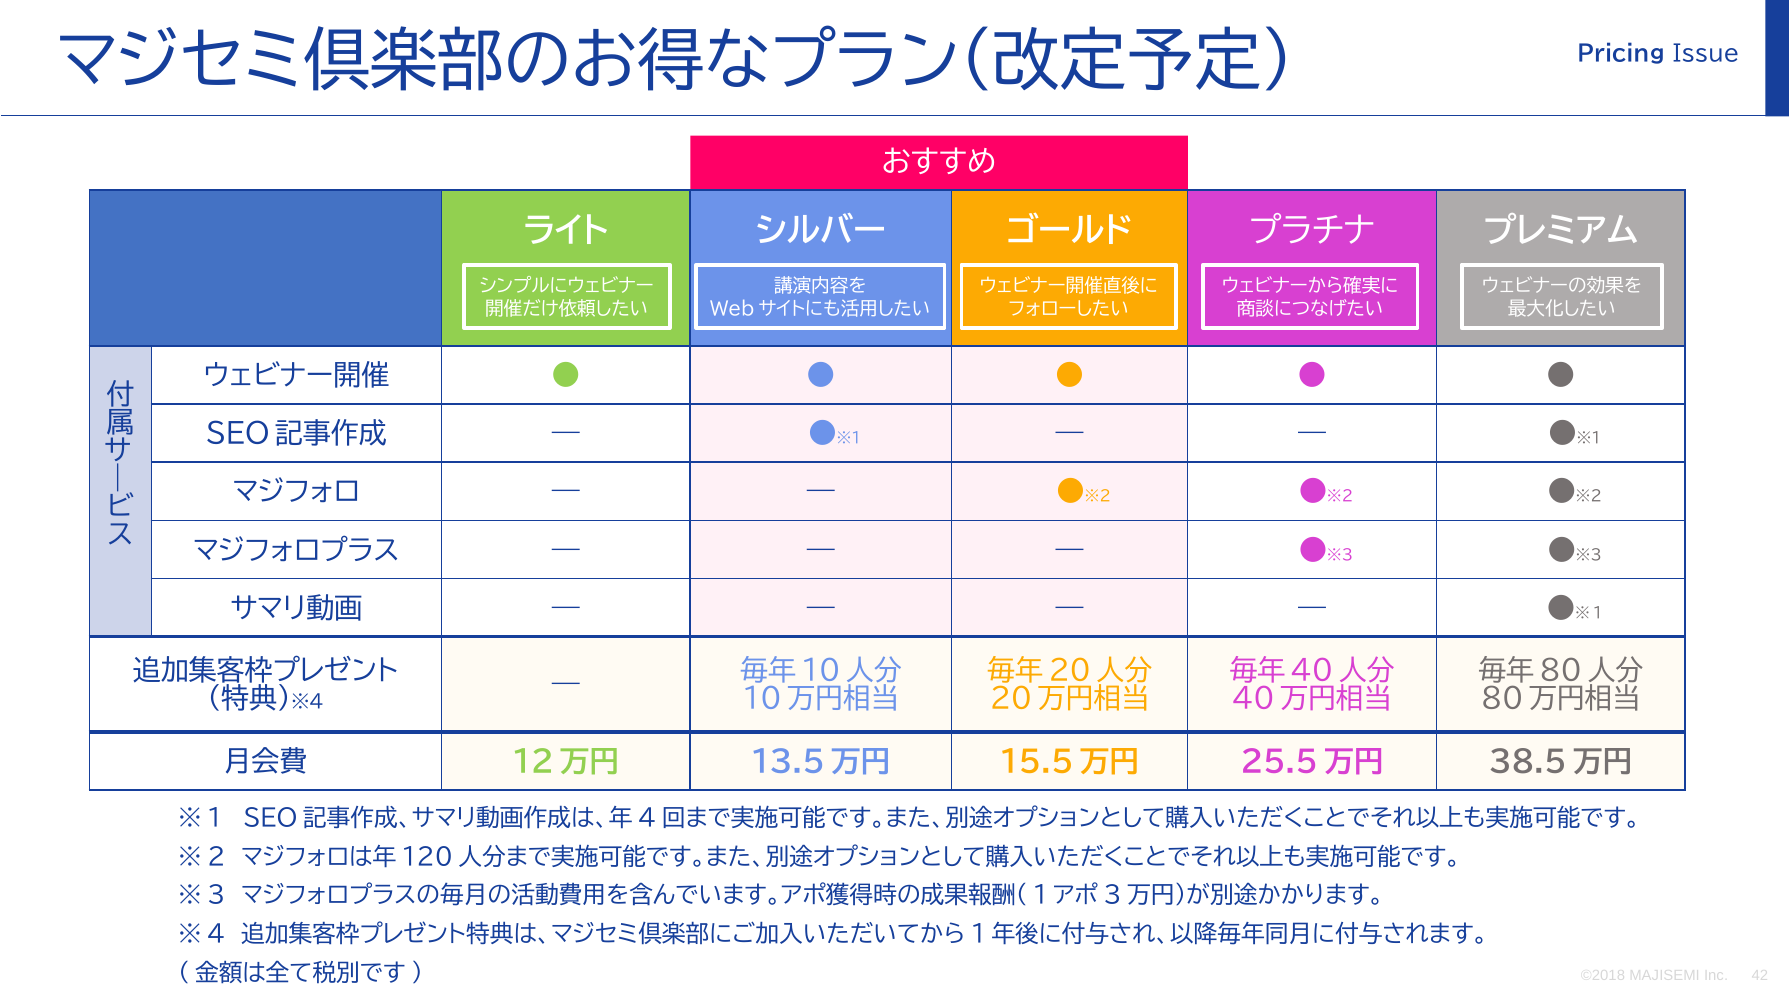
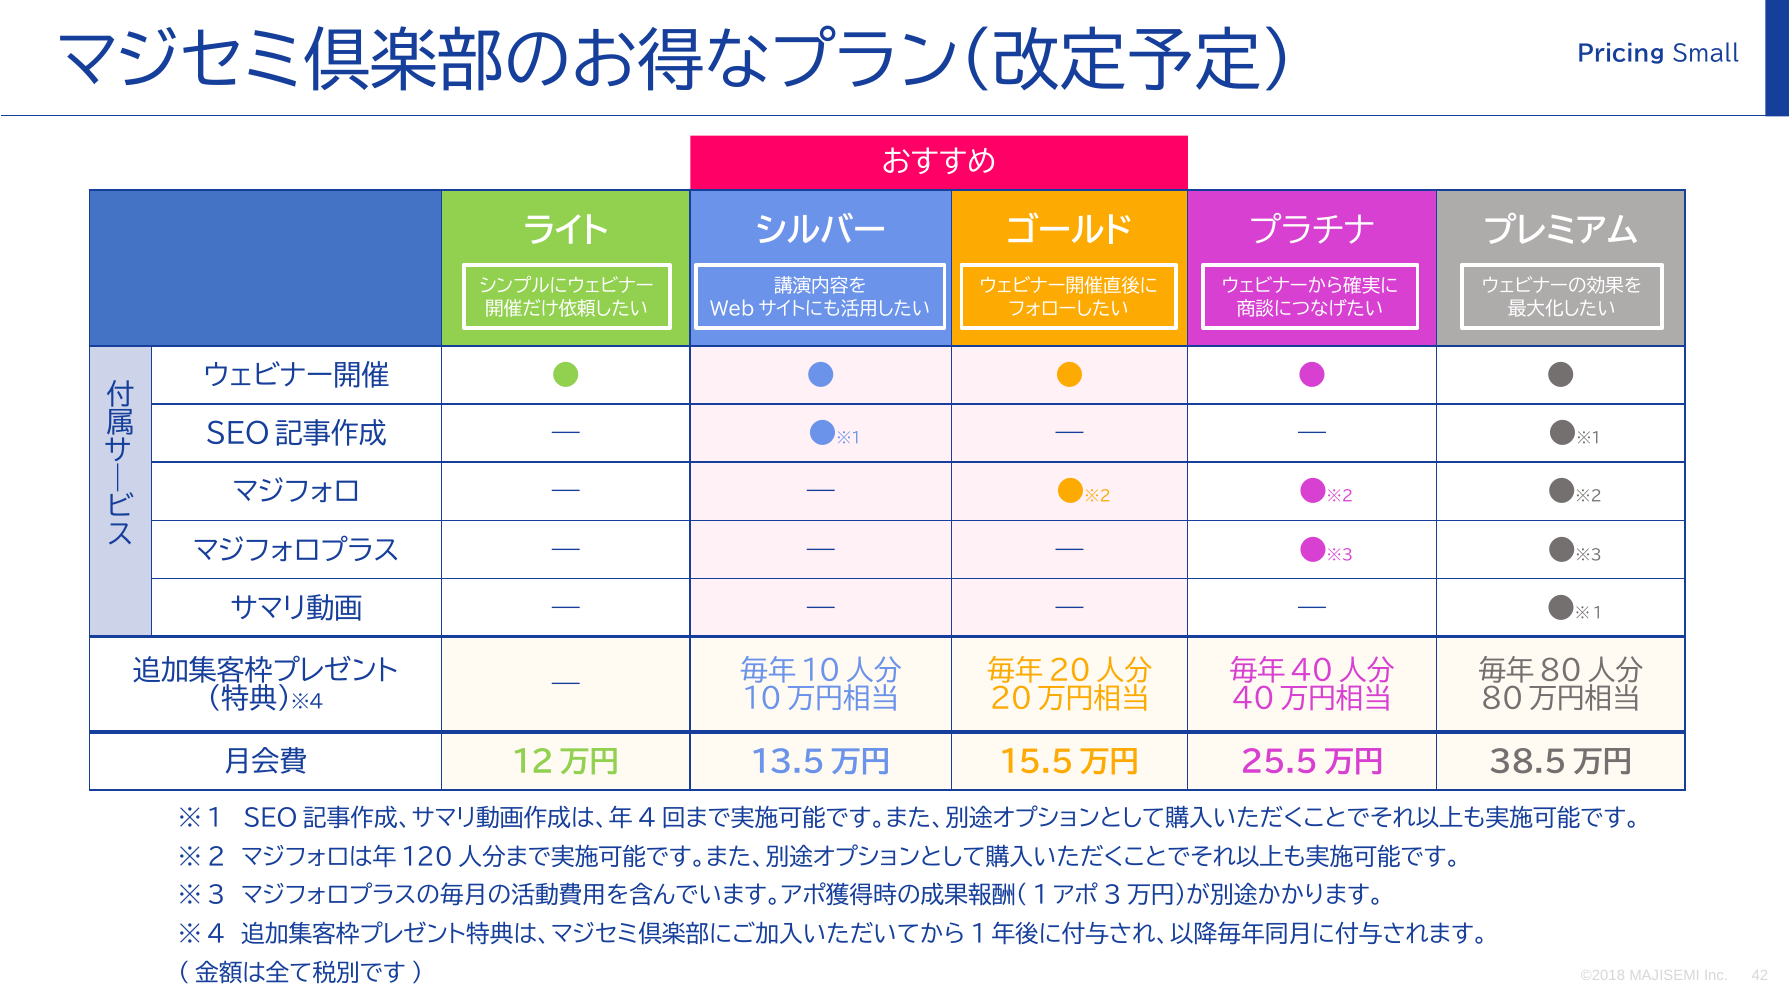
Issue: Issue -> Small
